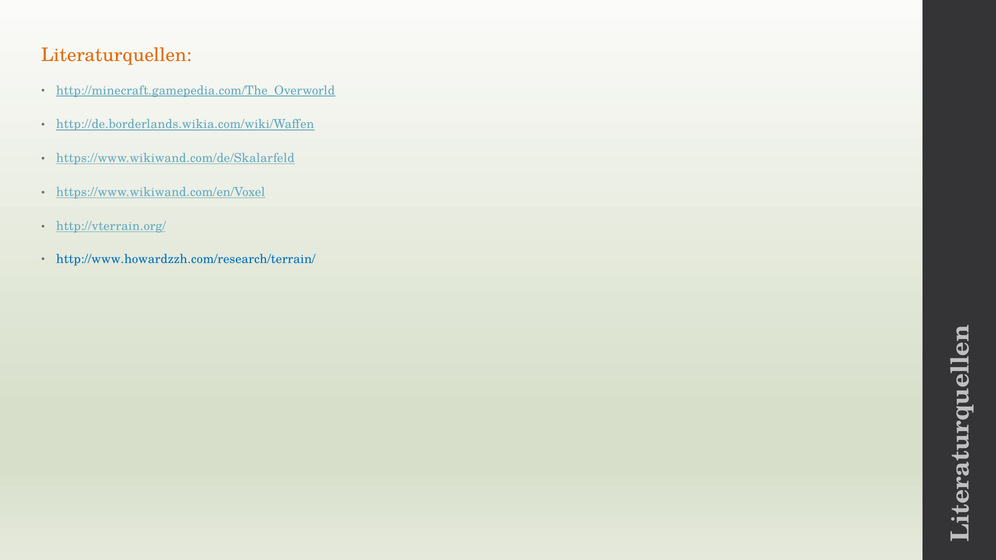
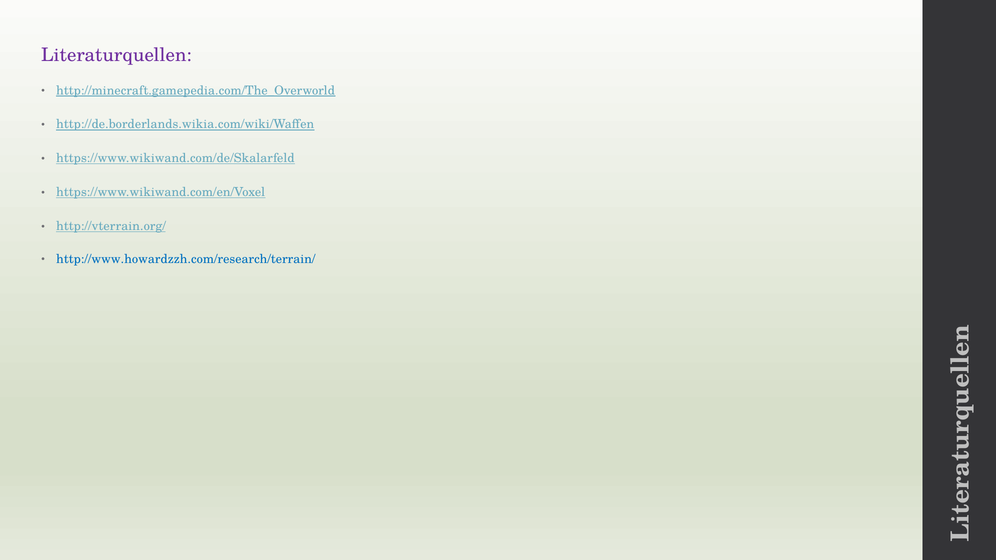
Literaturquellen colour: orange -> purple
